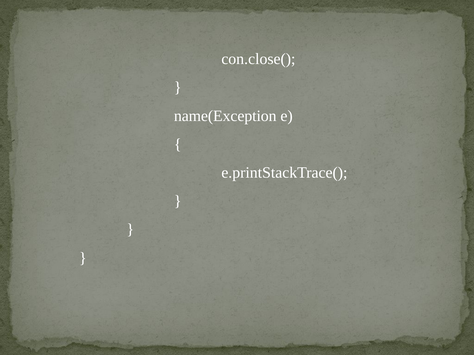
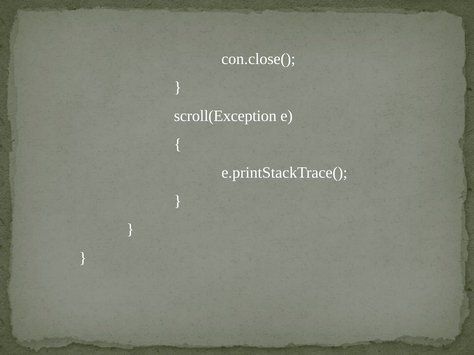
name(Exception: name(Exception -> scroll(Exception
